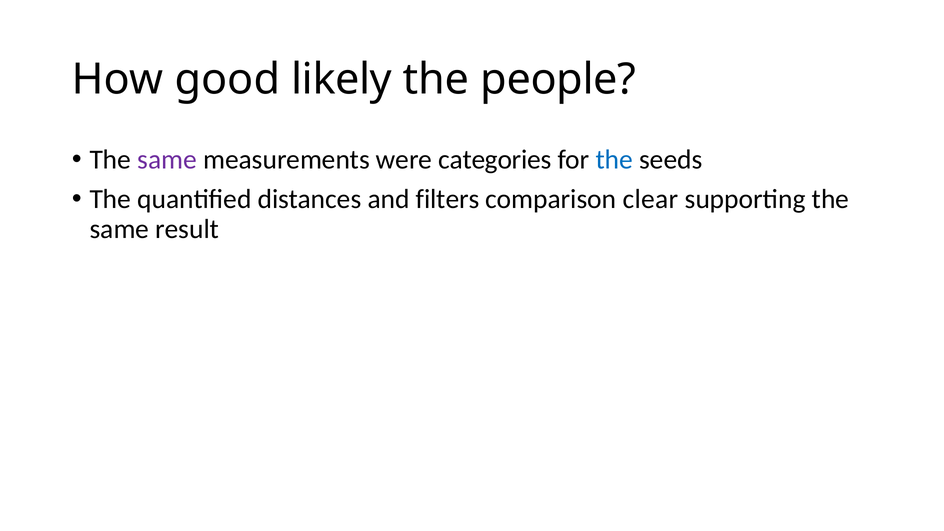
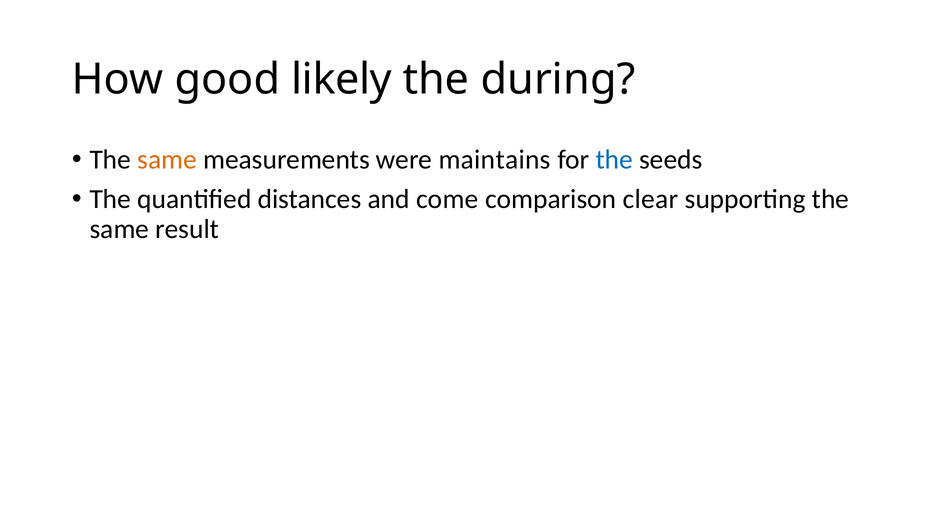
people: people -> during
same at (167, 160) colour: purple -> orange
categories: categories -> maintains
filters: filters -> come
